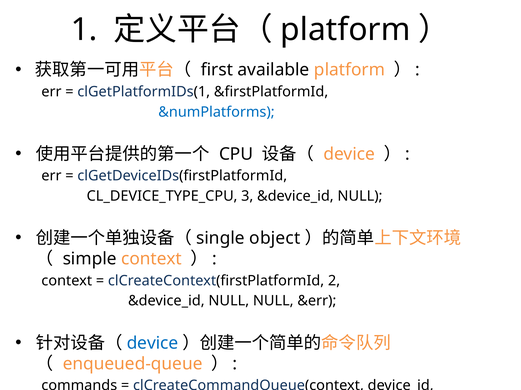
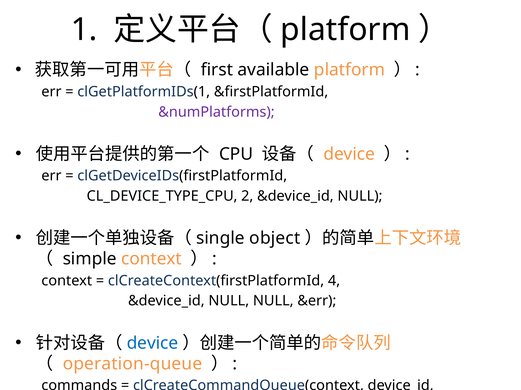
&numPlatforms colour: blue -> purple
3: 3 -> 2
2: 2 -> 4
enqueued-queue: enqueued-queue -> operation-queue
